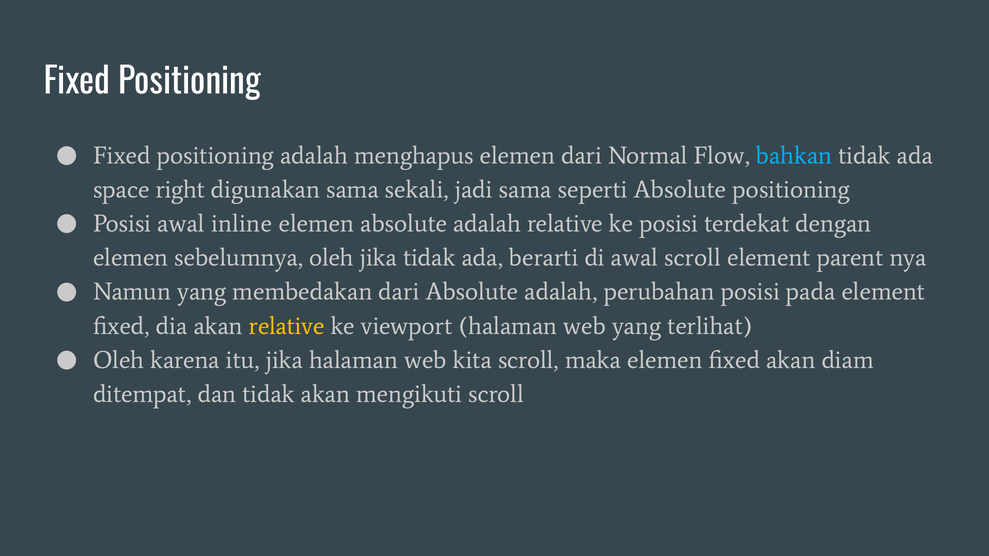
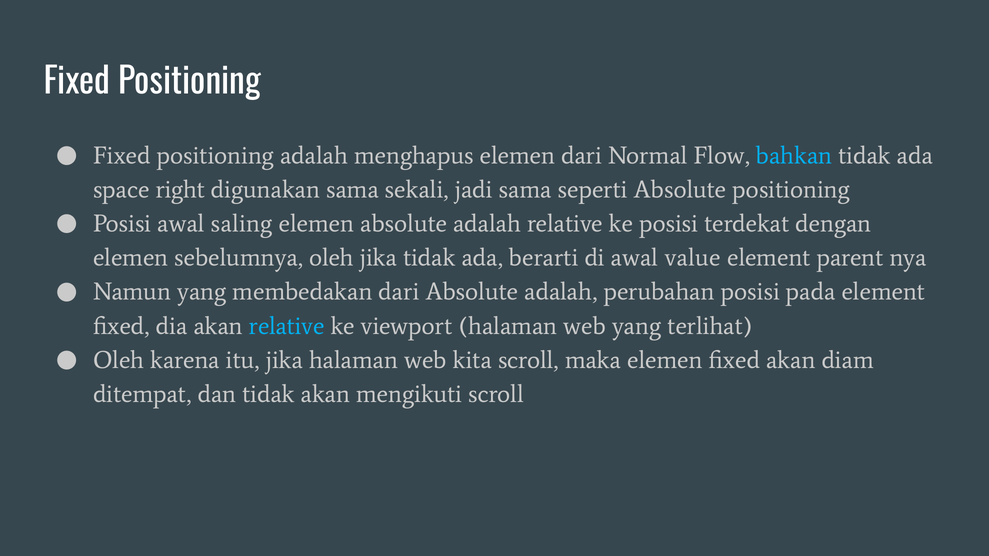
inline: inline -> saling
awal scroll: scroll -> value
relative at (287, 326) colour: yellow -> light blue
